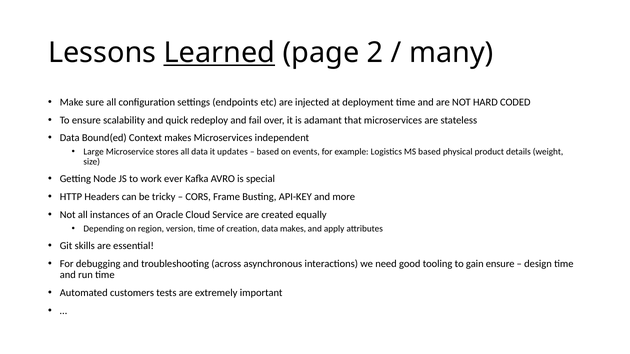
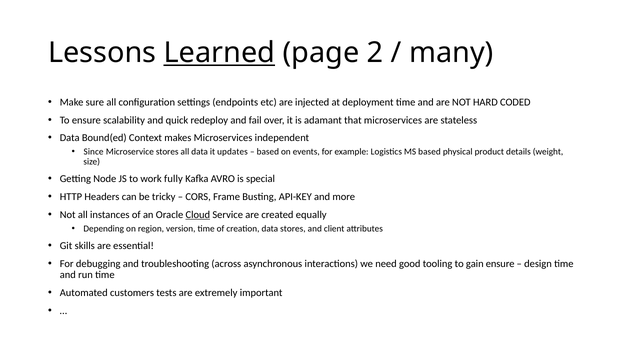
Large: Large -> Since
ever: ever -> fully
Cloud underline: none -> present
data makes: makes -> stores
apply: apply -> client
